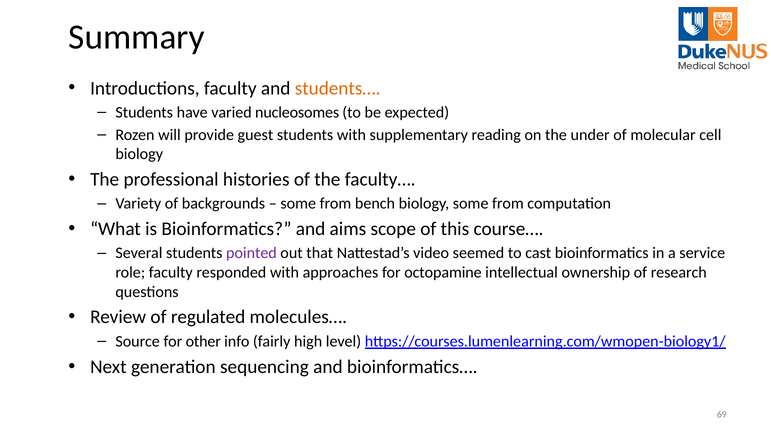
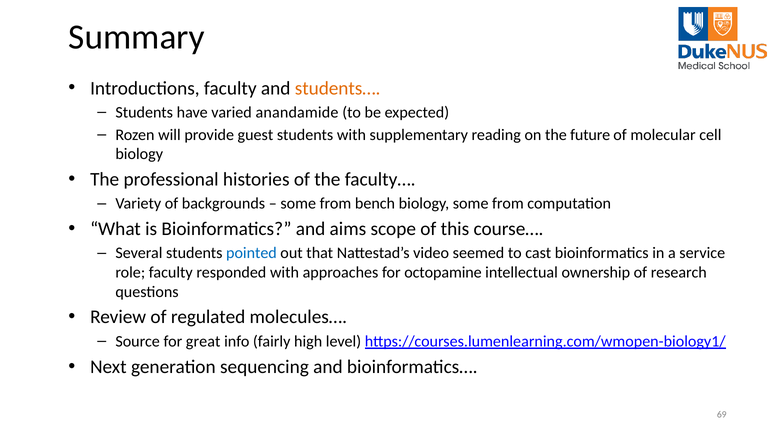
nucleosomes: nucleosomes -> anandamide
under: under -> future
pointed colour: purple -> blue
other: other -> great
